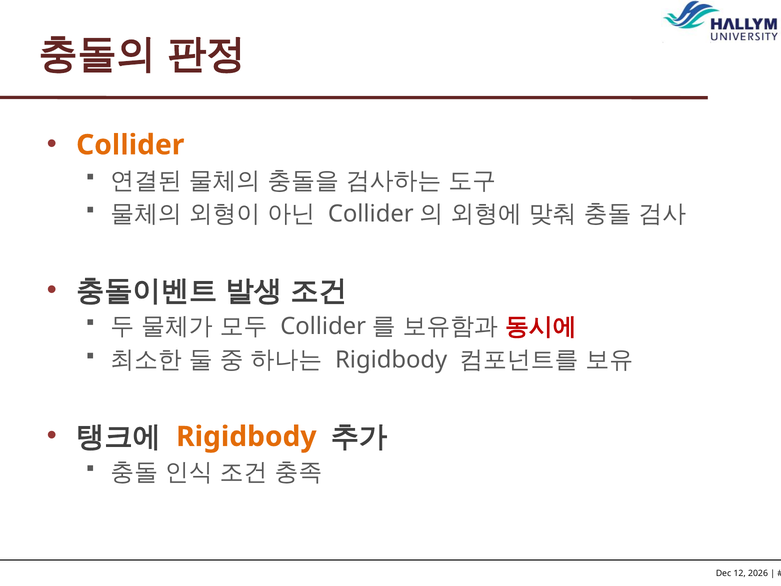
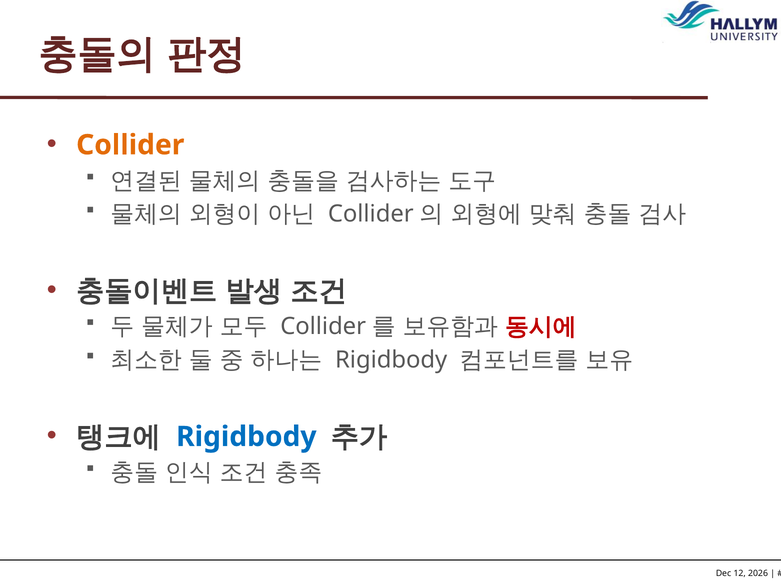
Rigidbody at (246, 437) colour: orange -> blue
